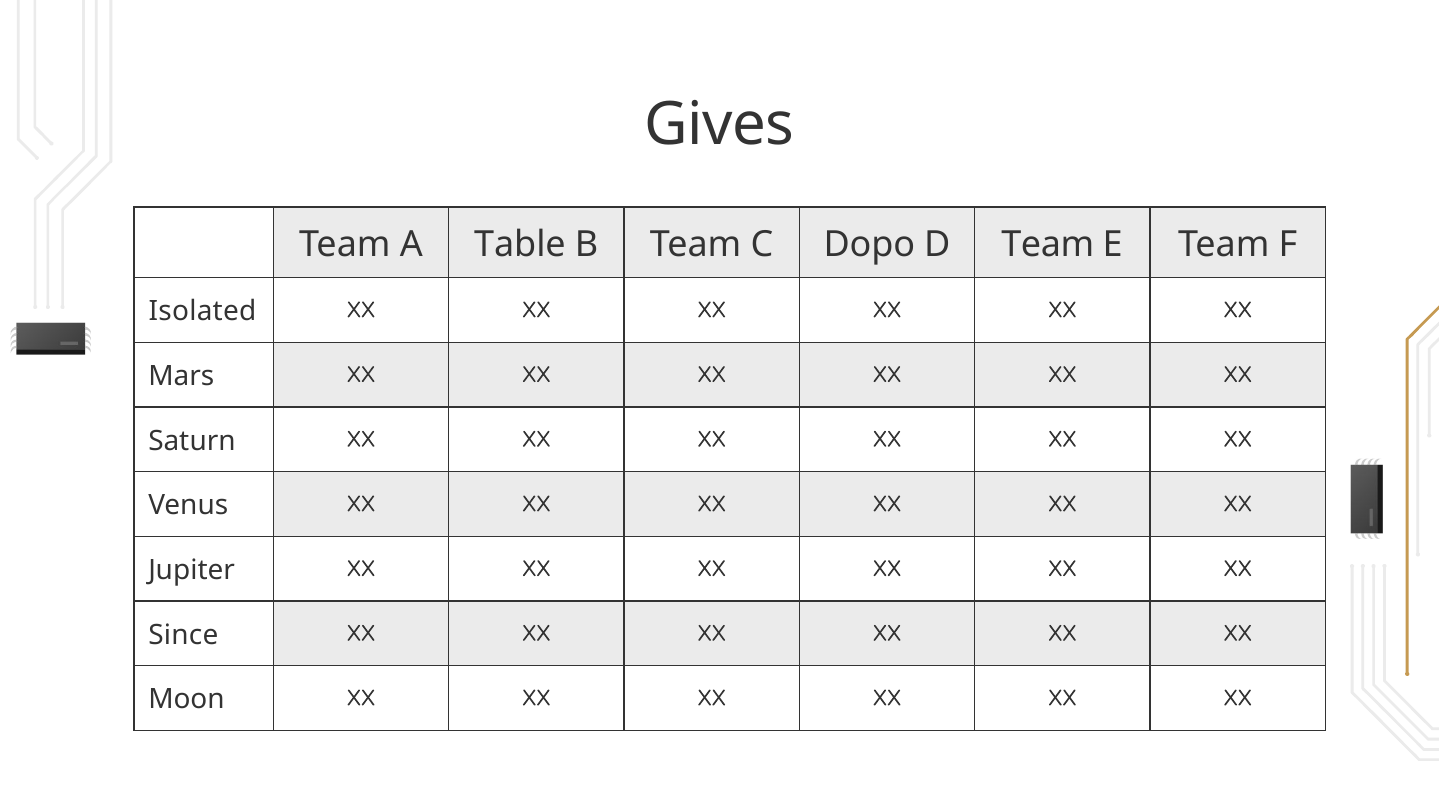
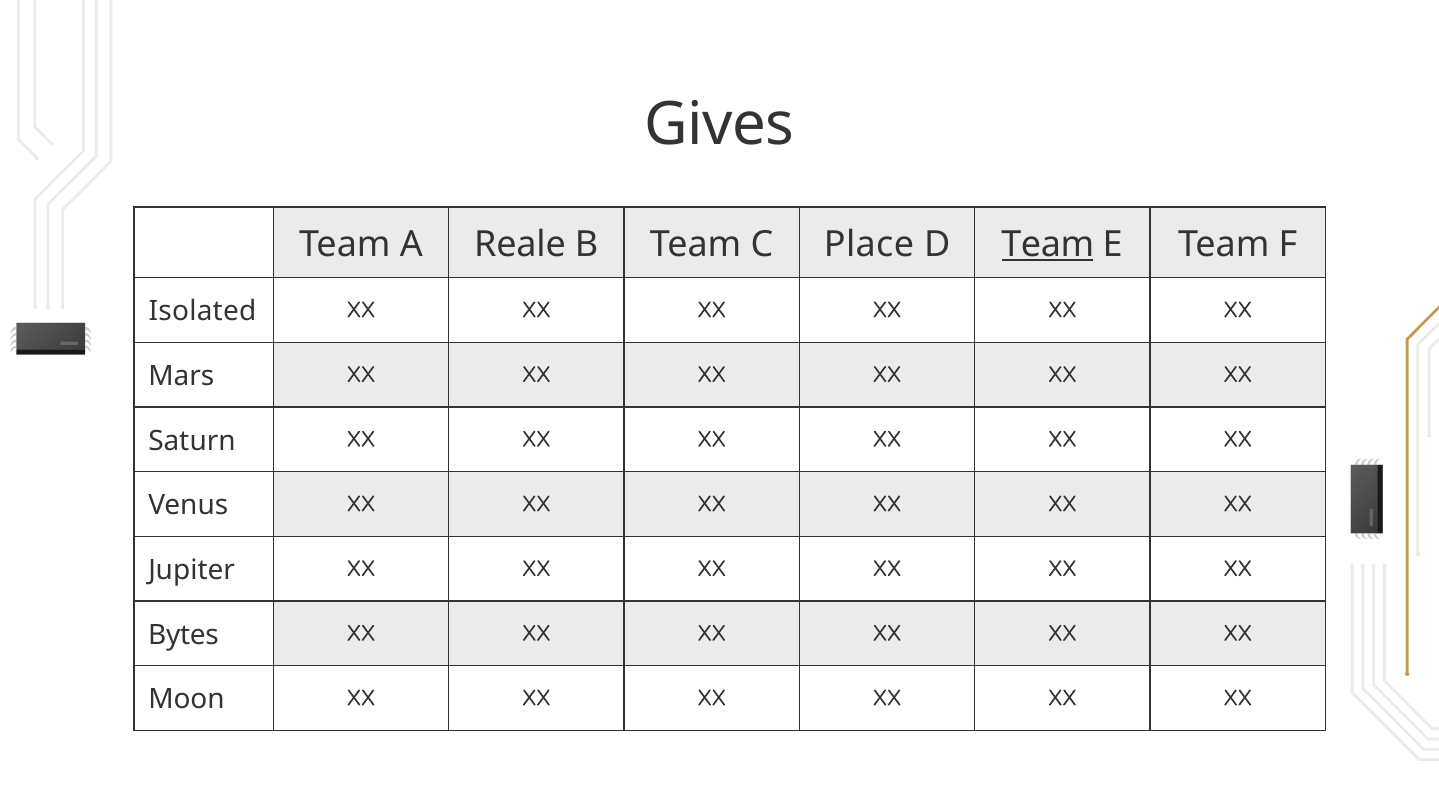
Table: Table -> Reale
Dopo: Dopo -> Place
Team at (1048, 244) underline: none -> present
Since: Since -> Bytes
